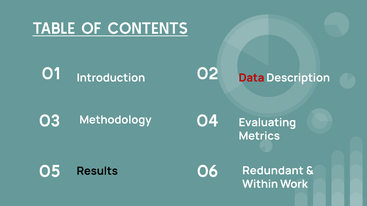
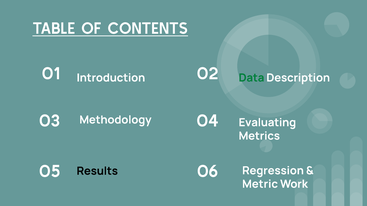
Data colour: red -> green
Redundant: Redundant -> Regression
Within: Within -> Metric
